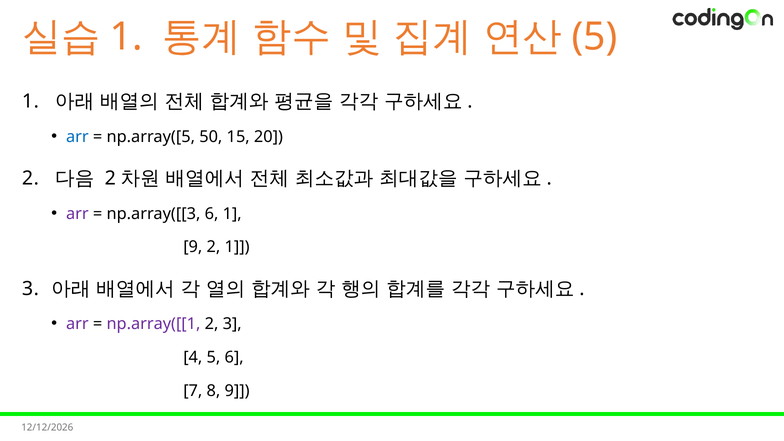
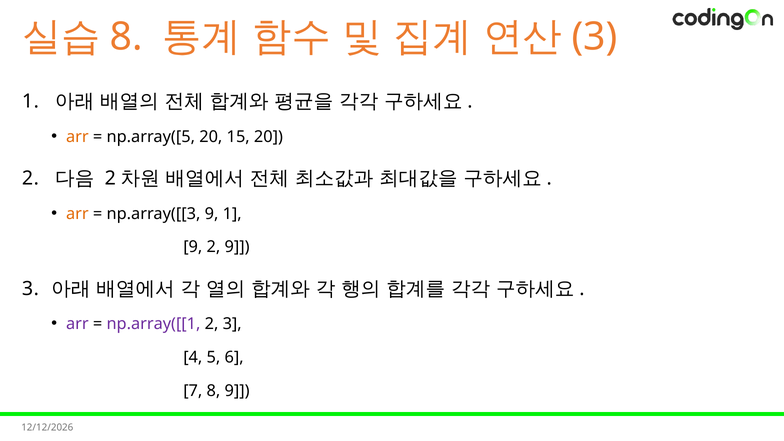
1 at (126, 37): 1 -> 8
5 at (594, 37): 5 -> 3
arr at (77, 137) colour: blue -> orange
np.array([5 50: 50 -> 20
arr at (77, 214) colour: purple -> orange
np.array([[3 6: 6 -> 9
2 1: 1 -> 9
